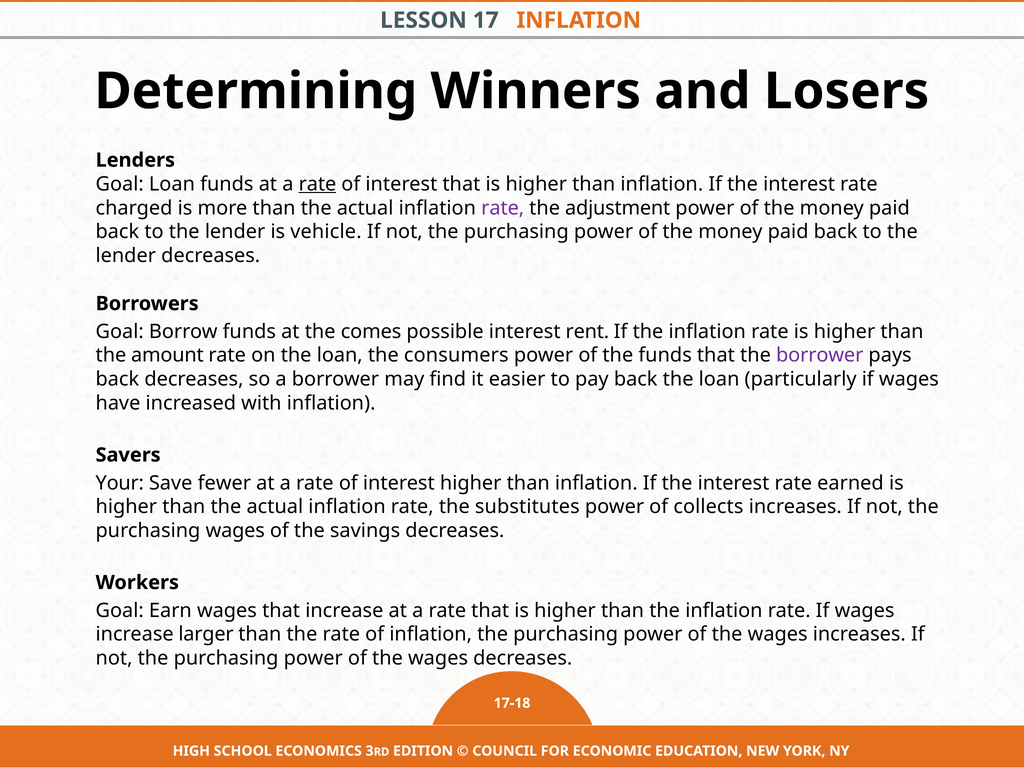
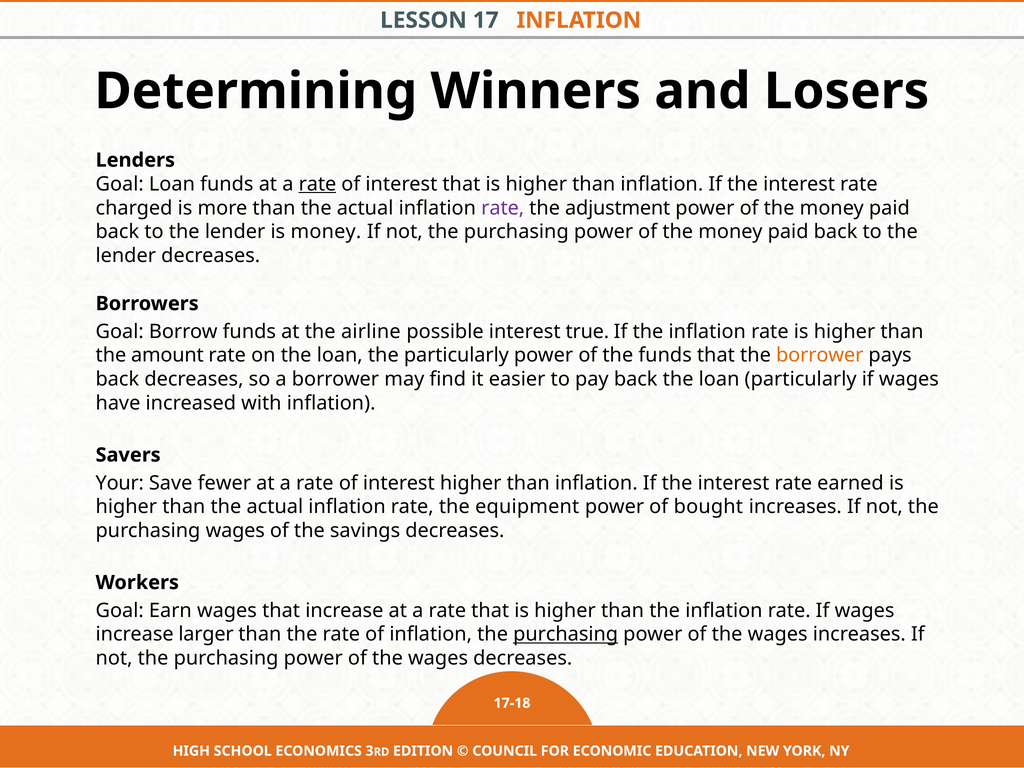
is vehicle: vehicle -> money
comes: comes -> airline
rent: rent -> true
the consumers: consumers -> particularly
borrower at (820, 355) colour: purple -> orange
substitutes: substitutes -> equipment
collects: collects -> bought
purchasing at (566, 634) underline: none -> present
